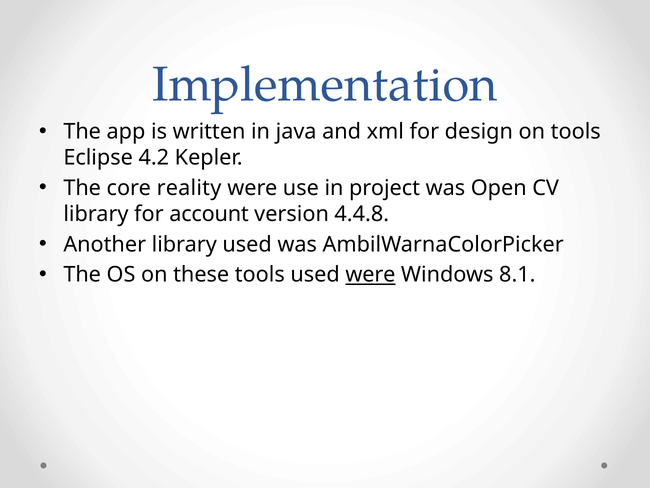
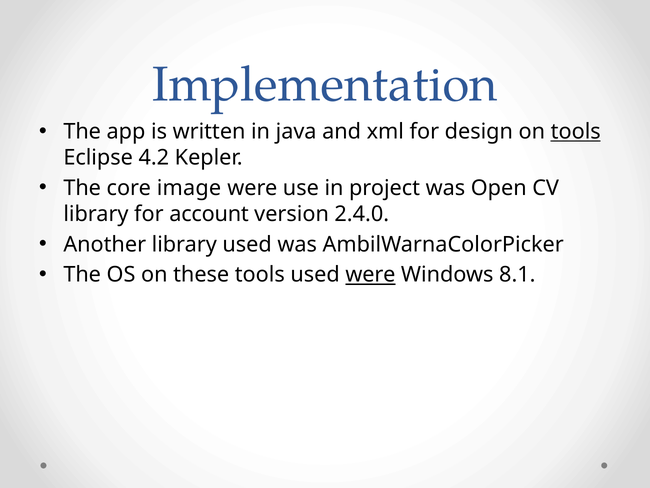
tools at (576, 132) underline: none -> present
reality: reality -> image
4.4.8: 4.4.8 -> 2.4.0
